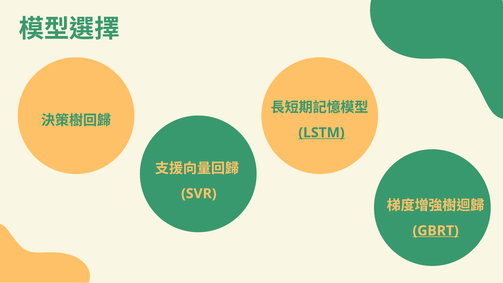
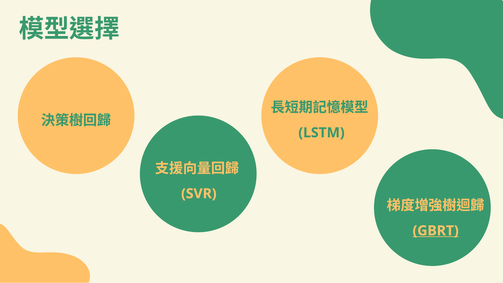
LSTM underline: present -> none
